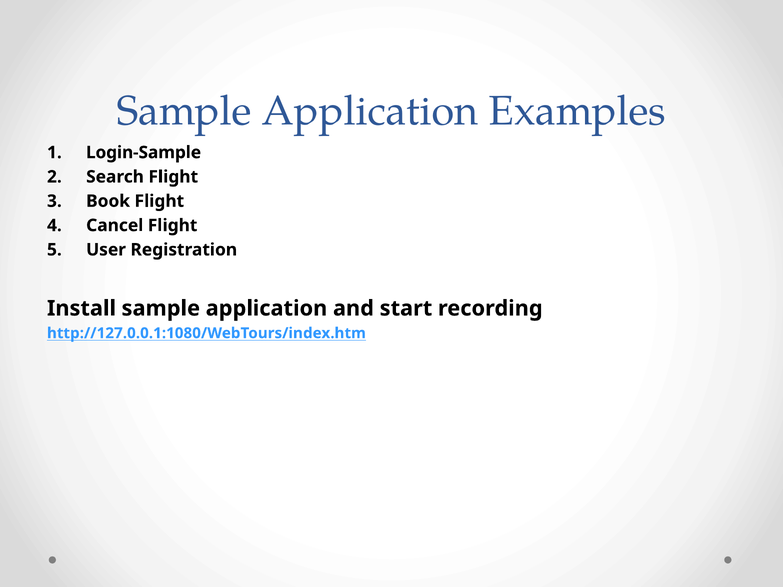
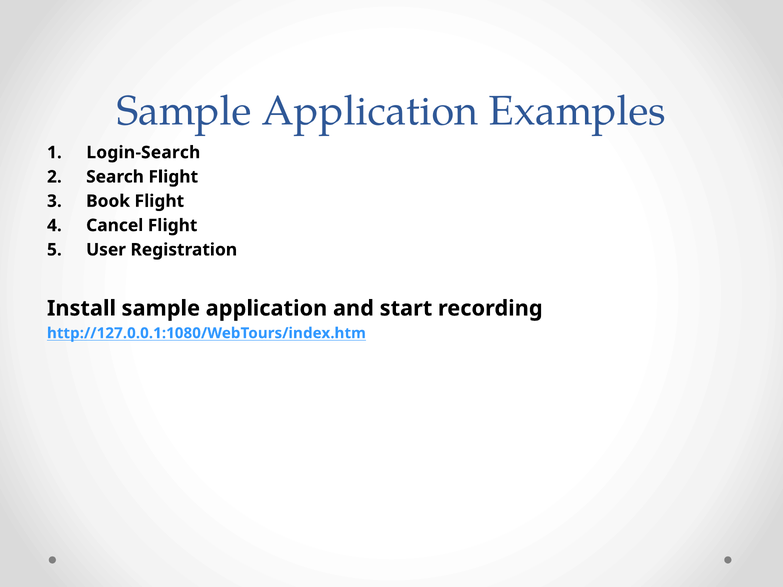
Login-Sample: Login-Sample -> Login-Search
